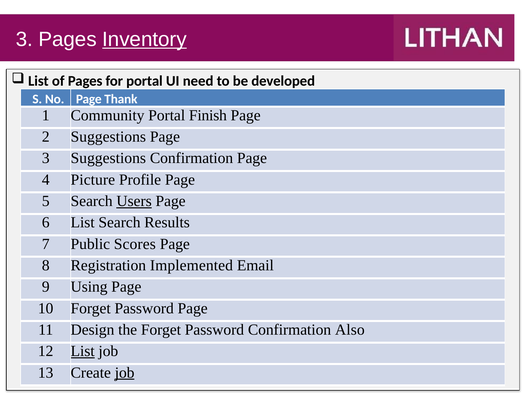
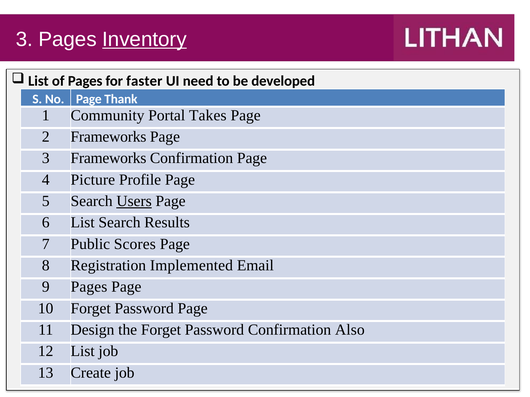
for portal: portal -> faster
Finish: Finish -> Takes
2 Suggestions: Suggestions -> Frameworks
3 Suggestions: Suggestions -> Frameworks
9 Using: Using -> Pages
List at (83, 352) underline: present -> none
job at (125, 373) underline: present -> none
